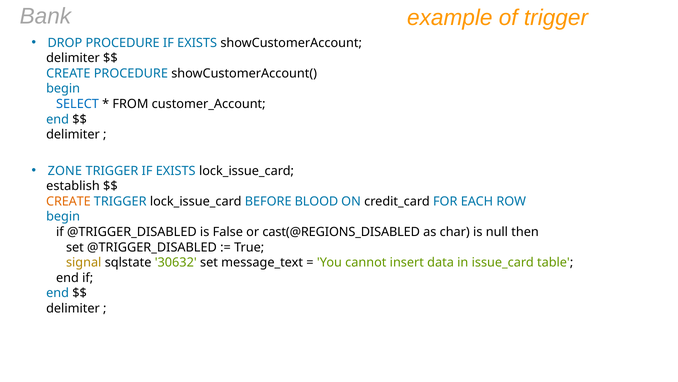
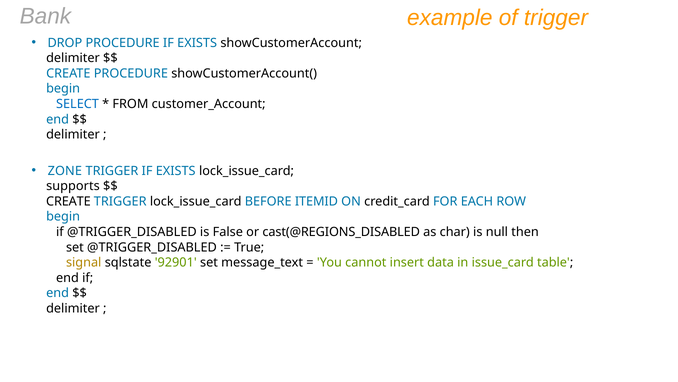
establish: establish -> supports
CREATE at (68, 201) colour: orange -> black
BLOOD: BLOOD -> ITEMID
30632: 30632 -> 92901
